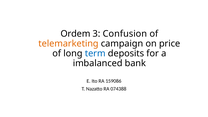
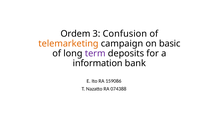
price: price -> basic
term colour: blue -> purple
imbalanced: imbalanced -> information
